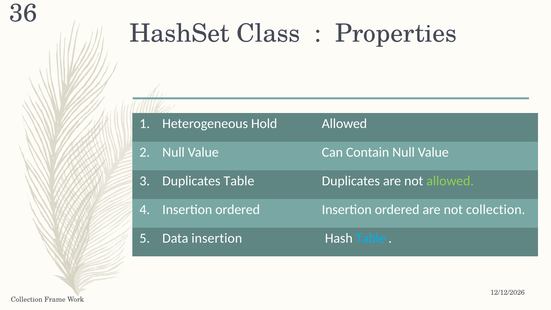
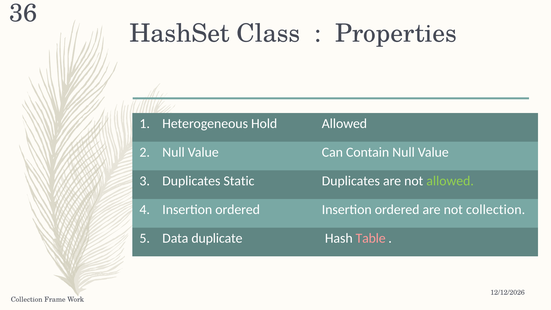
Duplicates Table: Table -> Static
Data insertion: insertion -> duplicate
Table at (371, 238) colour: light blue -> pink
